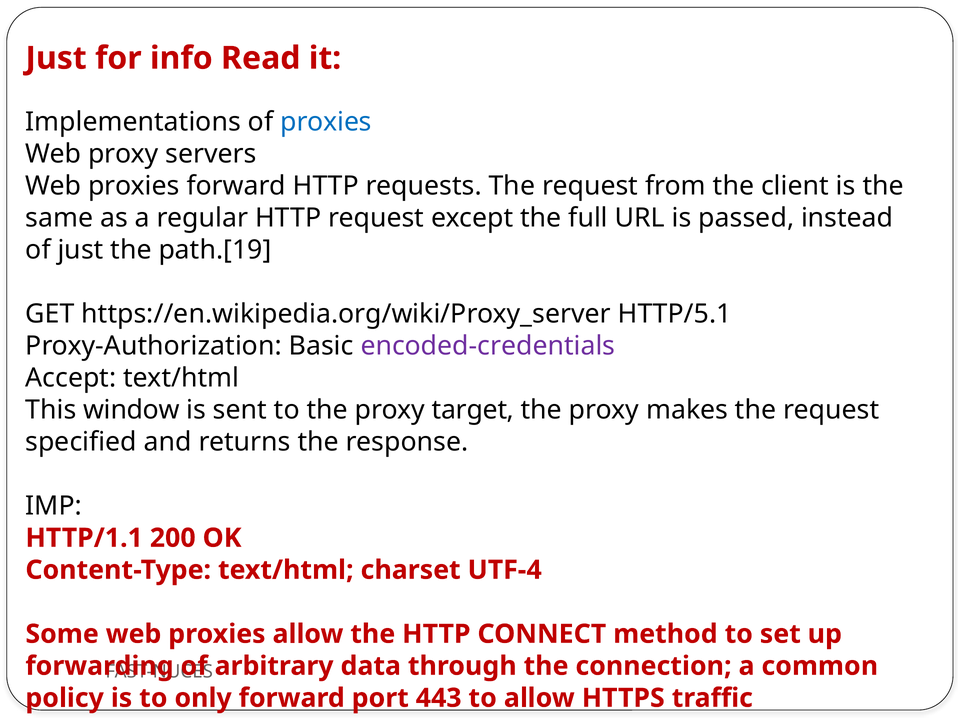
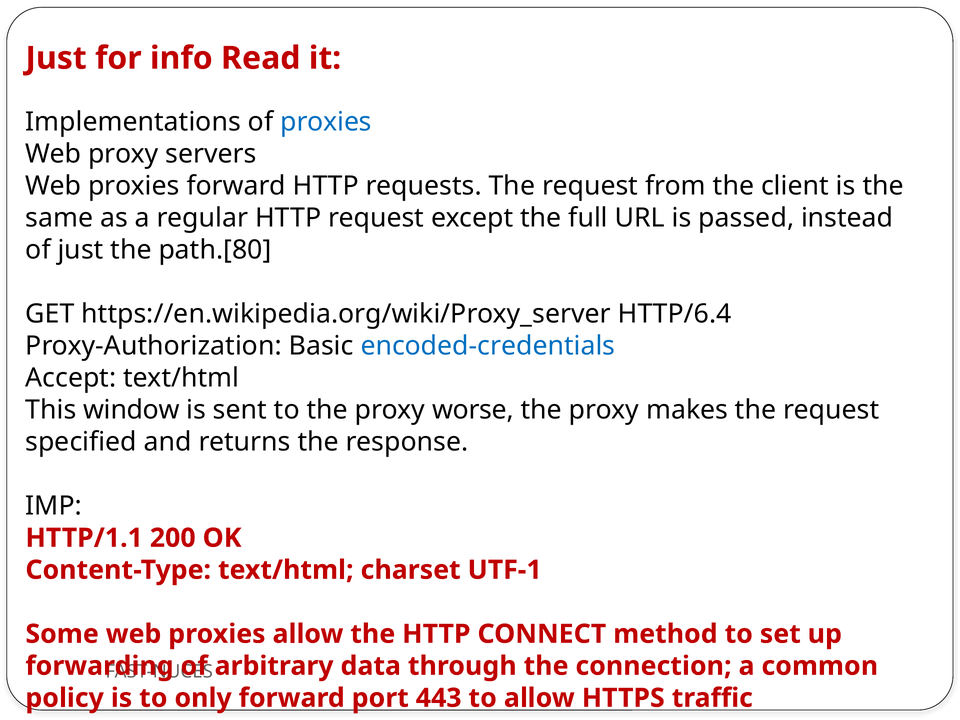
path.[19: path.[19 -> path.[80
HTTP/5.1: HTTP/5.1 -> HTTP/6.4
encoded-credentials colour: purple -> blue
target: target -> worse
UTF-4: UTF-4 -> UTF-1
